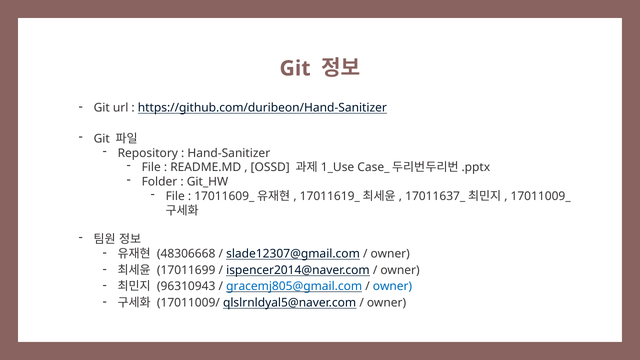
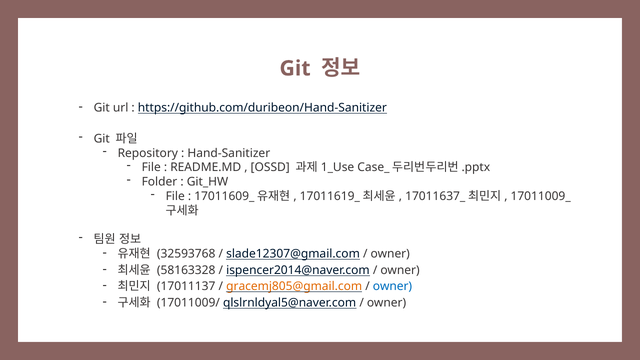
48306668: 48306668 -> 32593768
17011699: 17011699 -> 58163328
96310943: 96310943 -> 17011137
gracemj805@gmail.com colour: blue -> orange
